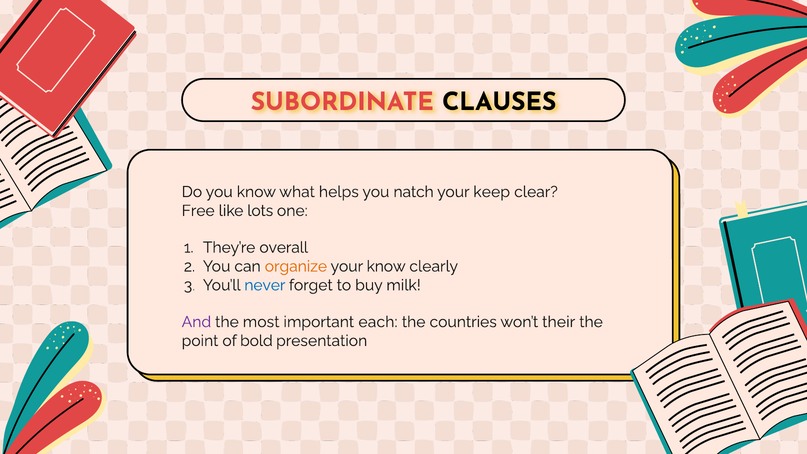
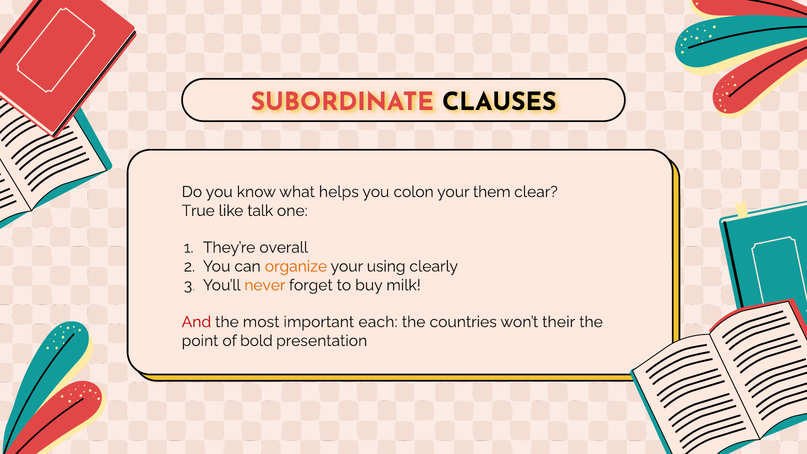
natch: natch -> colon
keep: keep -> them
Free: Free -> True
lots: lots -> talk
your know: know -> using
never colour: blue -> orange
And colour: purple -> red
